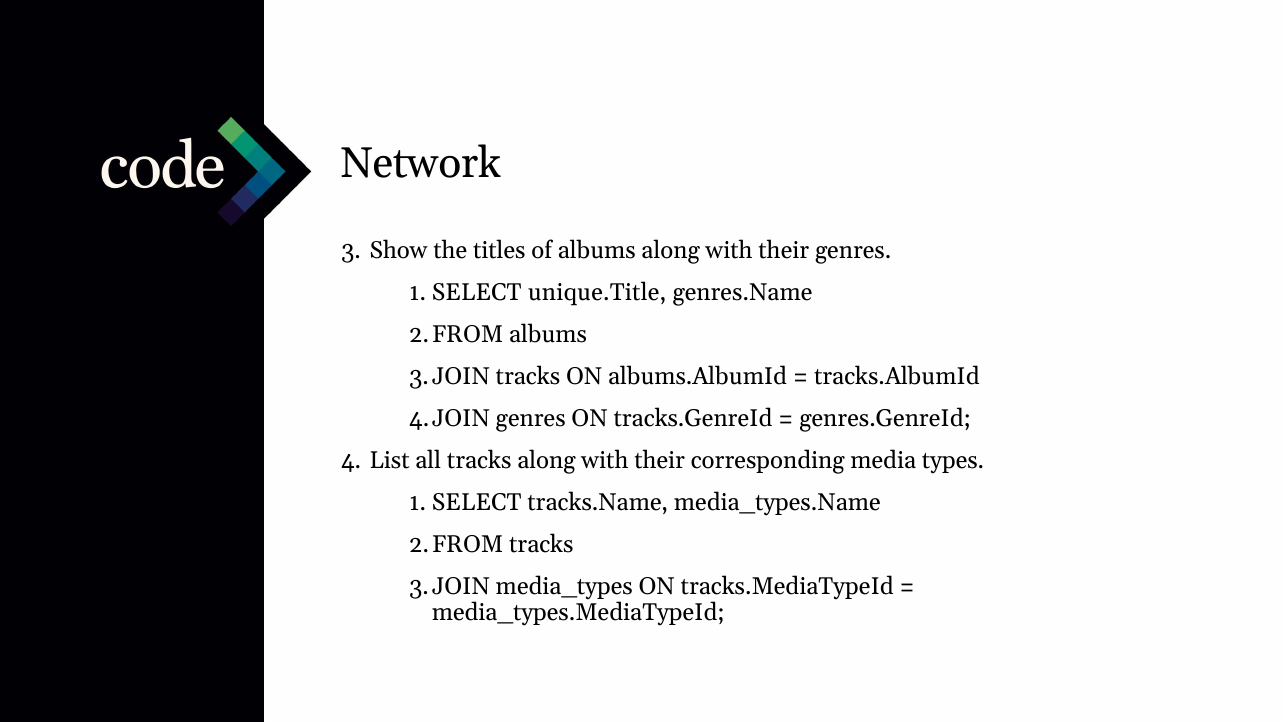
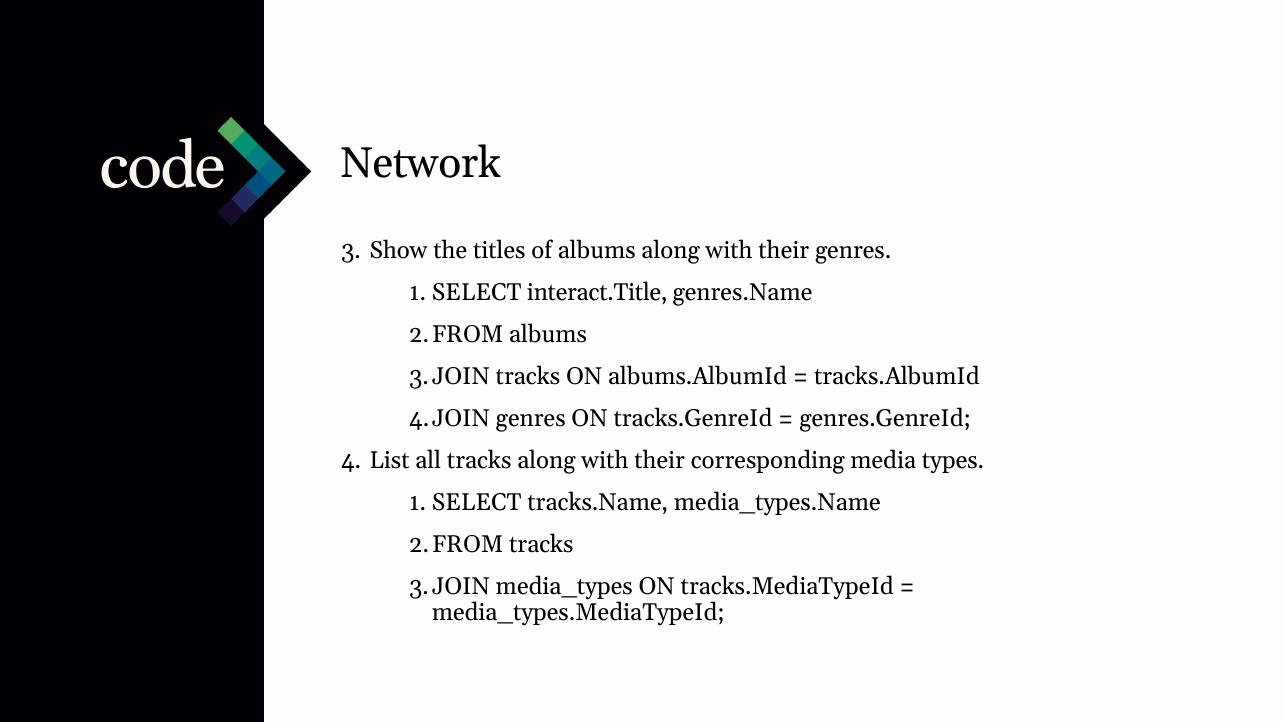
unique.Title: unique.Title -> interact.Title
